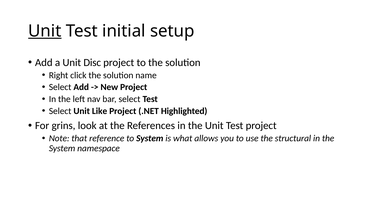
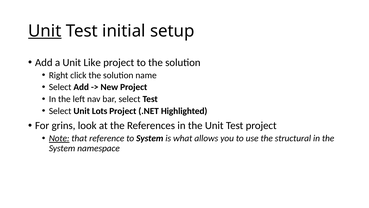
Disc: Disc -> Like
Like: Like -> Lots
Note underline: none -> present
